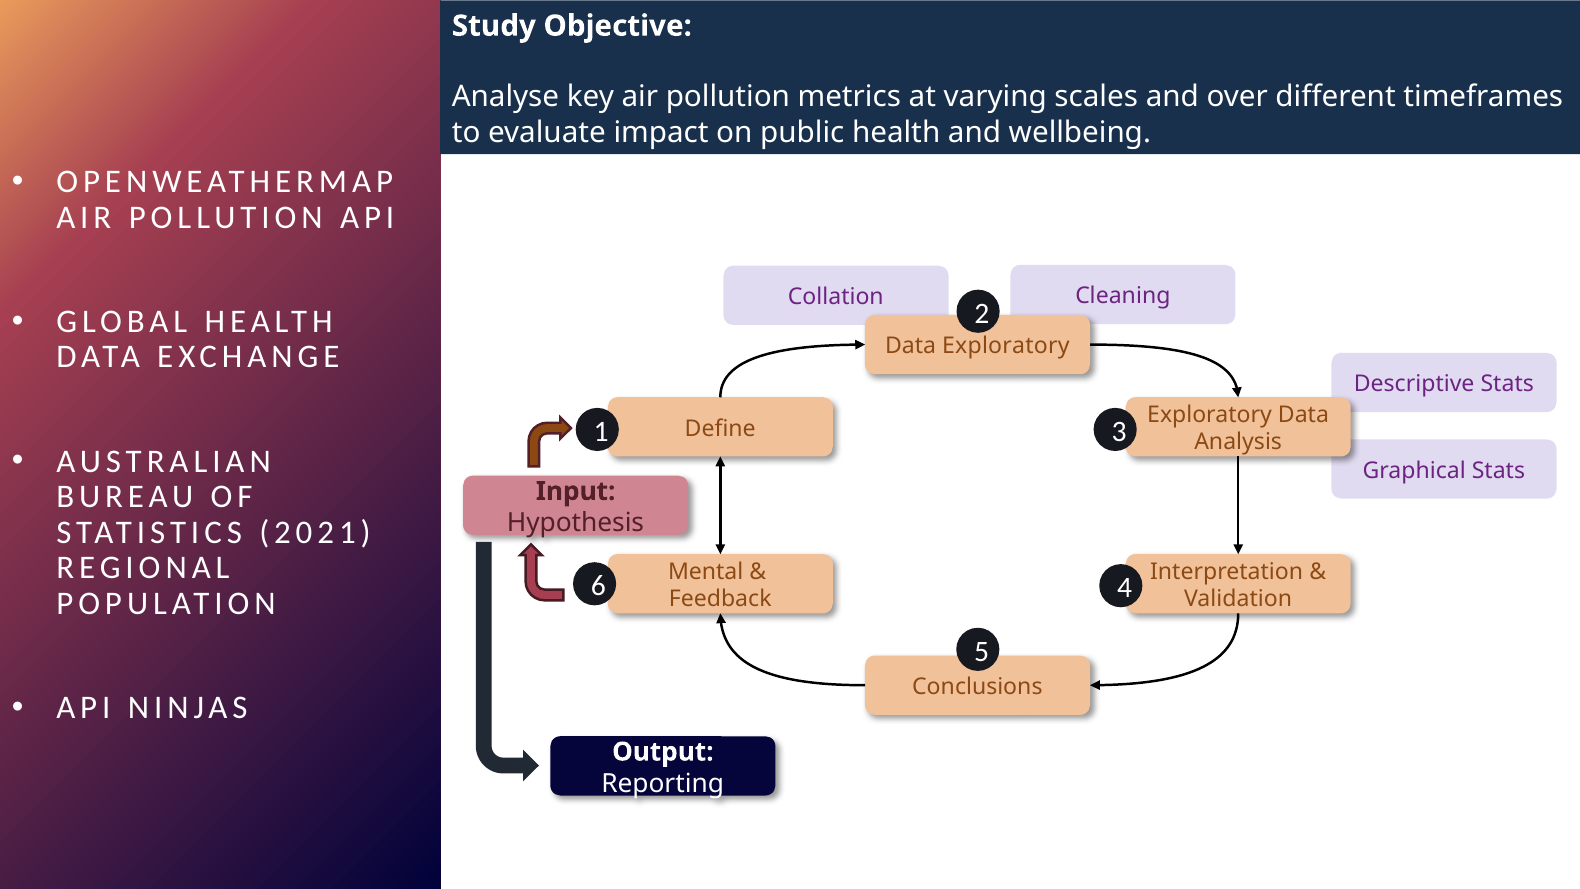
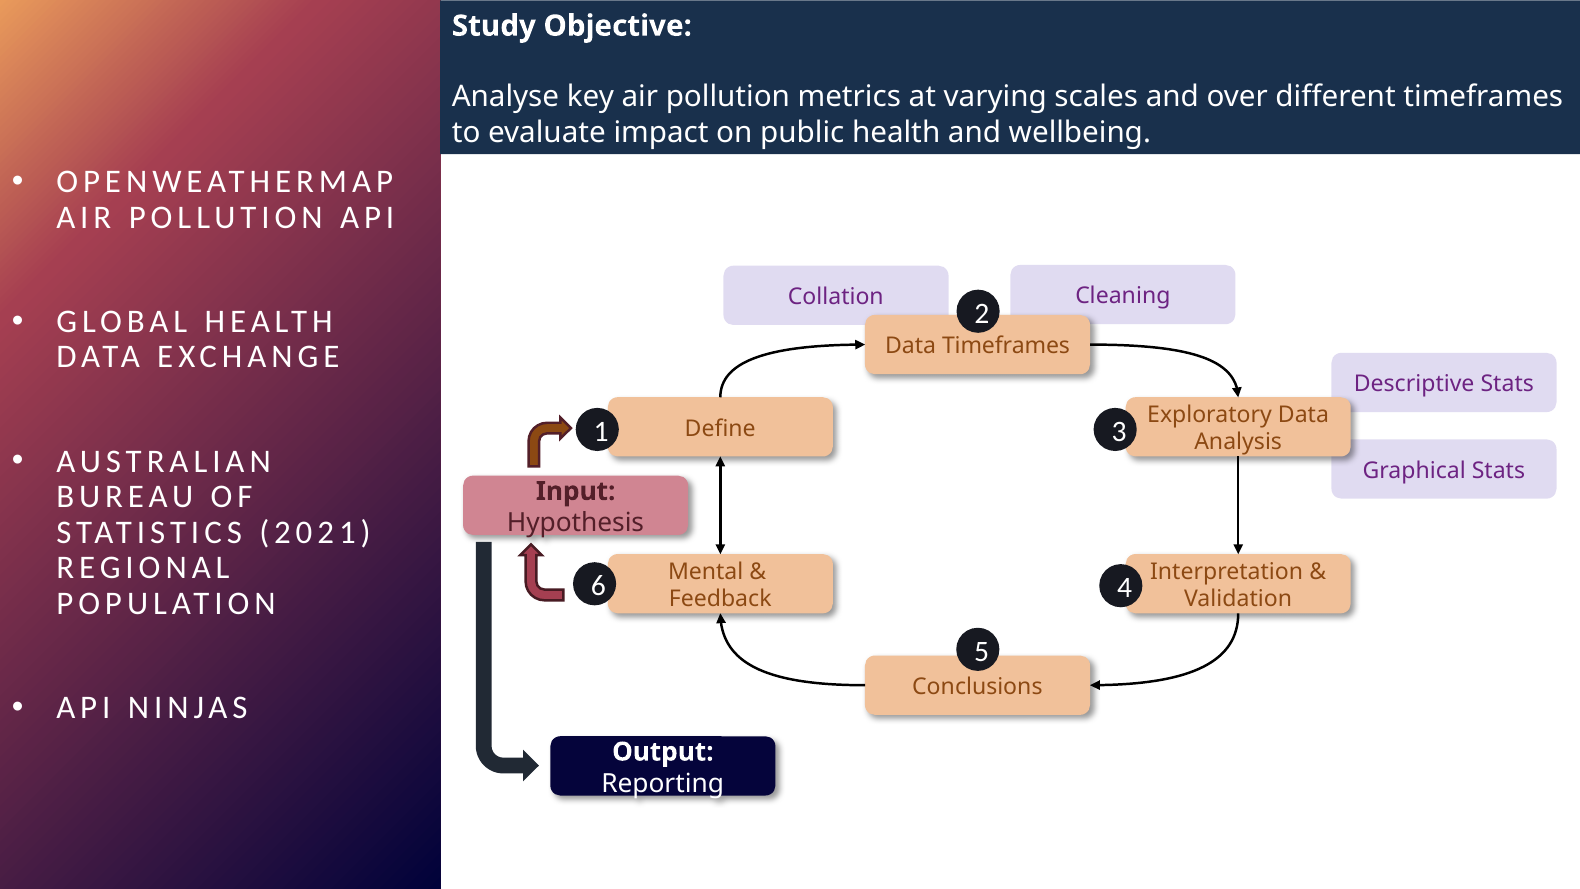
Data Exploratory: Exploratory -> Timeframes
